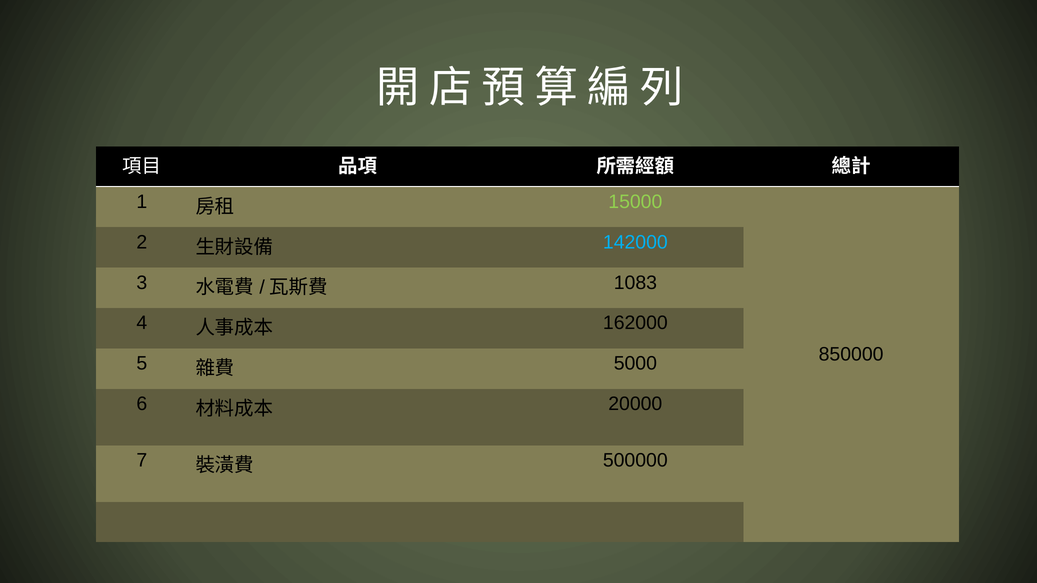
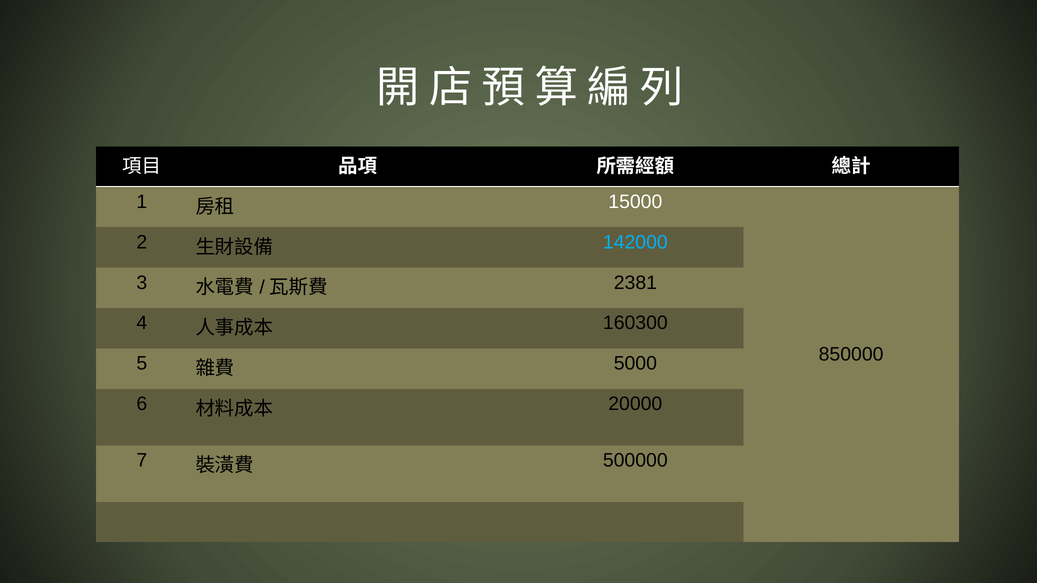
15000 colour: light green -> white
1083: 1083 -> 2381
162000: 162000 -> 160300
